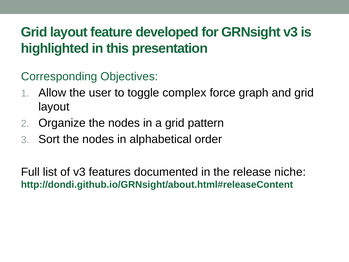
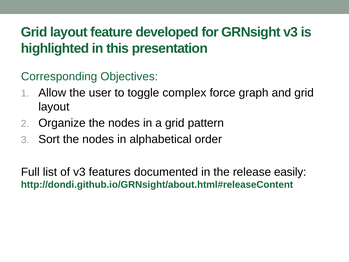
niche: niche -> easily
